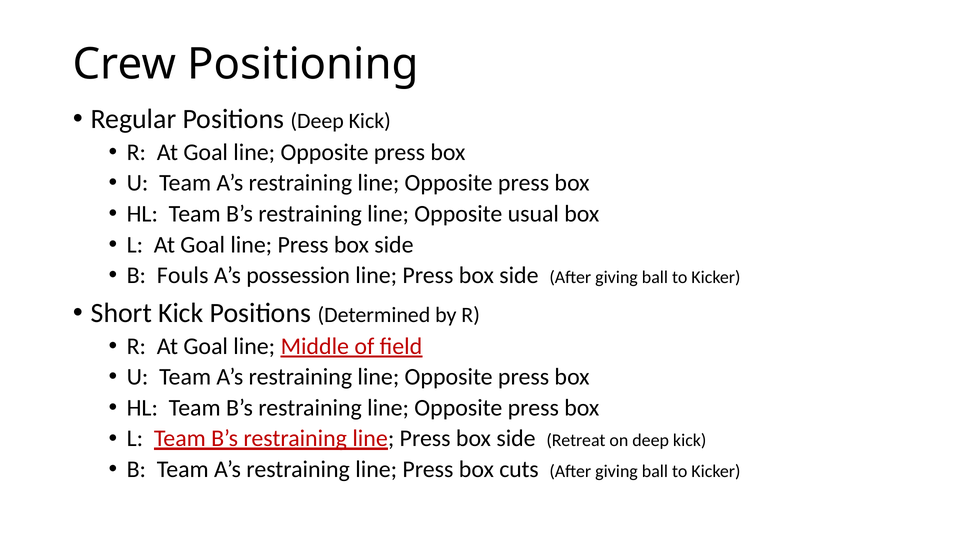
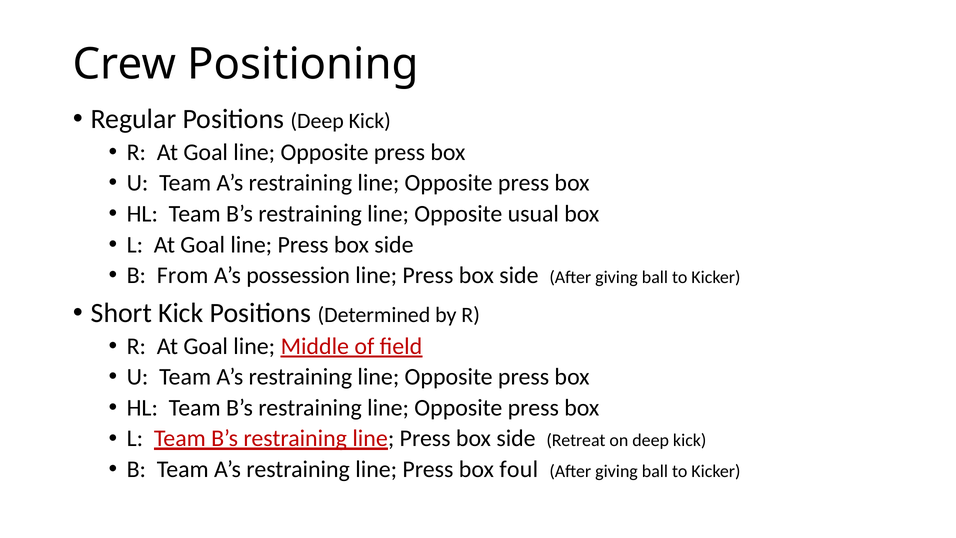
Fouls: Fouls -> From
cuts: cuts -> foul
